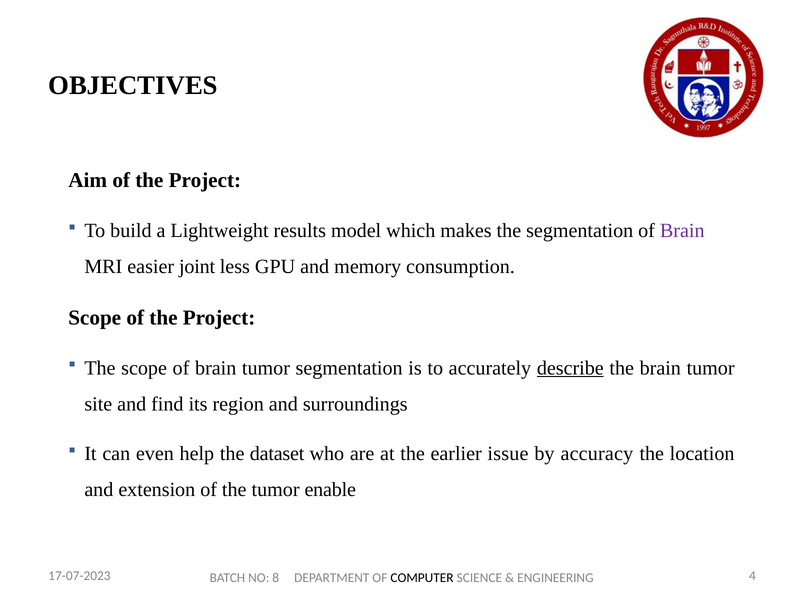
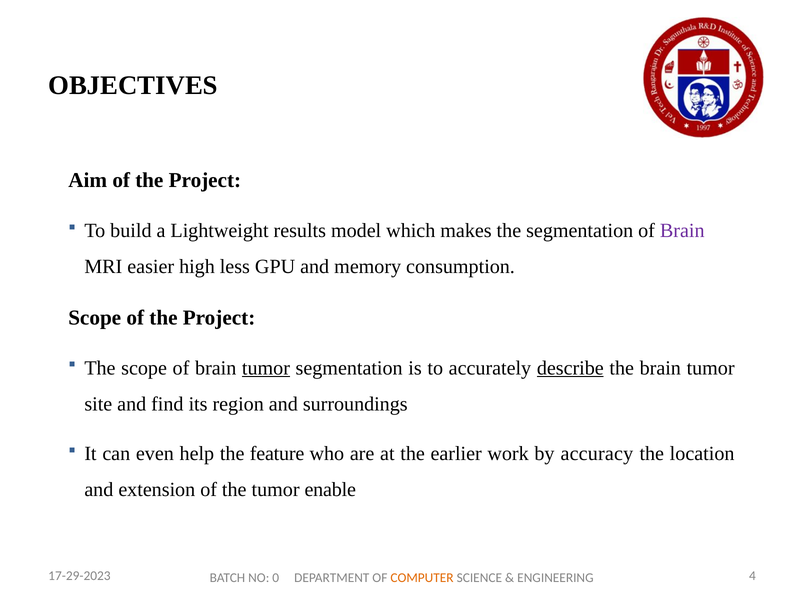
joint: joint -> high
tumor at (266, 368) underline: none -> present
dataset: dataset -> feature
issue: issue -> work
17-07-2023: 17-07-2023 -> 17-29-2023
8: 8 -> 0
COMPUTER colour: black -> orange
